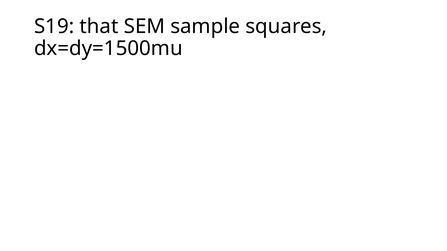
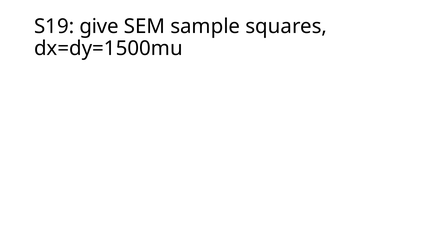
that: that -> give
